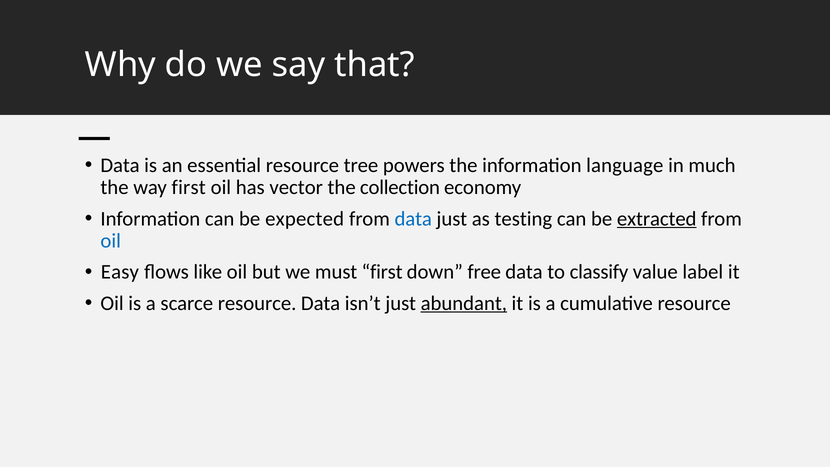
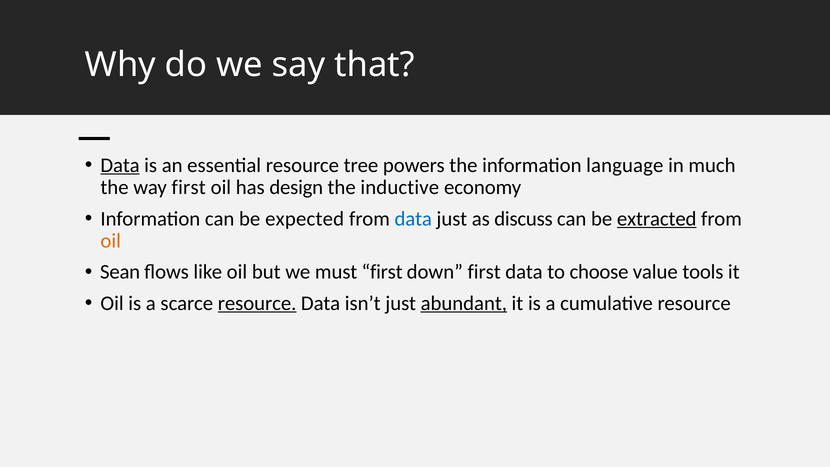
Data at (120, 165) underline: none -> present
vector: vector -> design
collection: collection -> inductive
testing: testing -> discuss
oil at (111, 241) colour: blue -> orange
Easy: Easy -> Sean
down free: free -> first
classify: classify -> choose
label: label -> tools
resource at (257, 303) underline: none -> present
